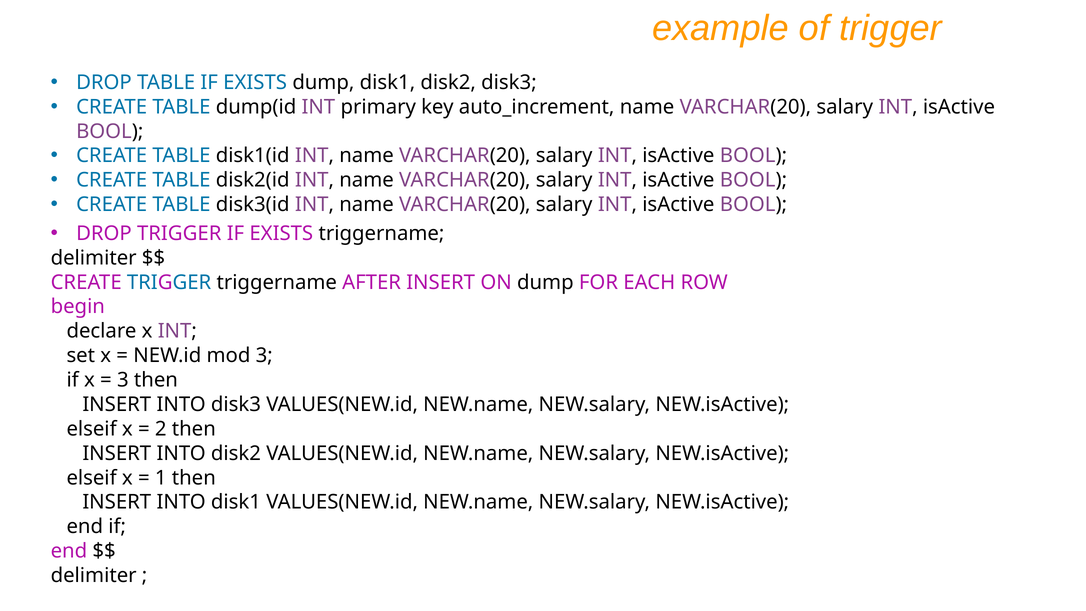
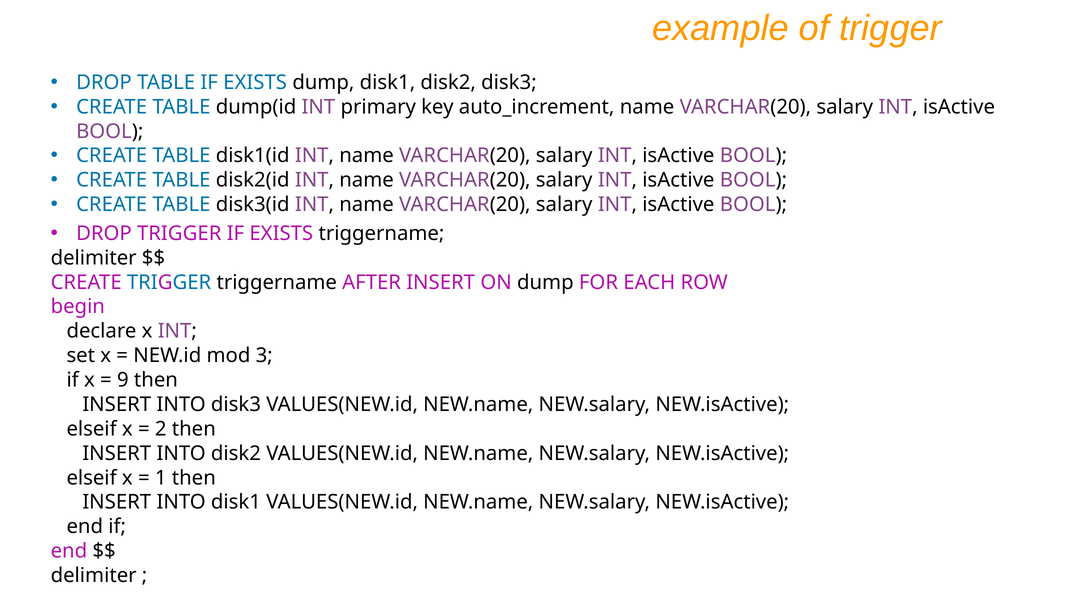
3 at (123, 380): 3 -> 9
